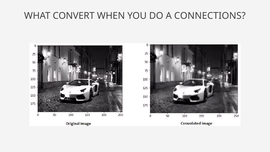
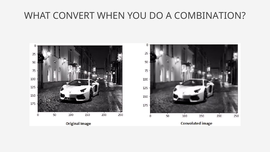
CONNECTIONS: CONNECTIONS -> COMBINATION
